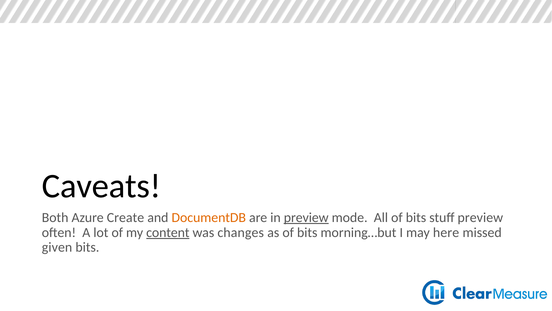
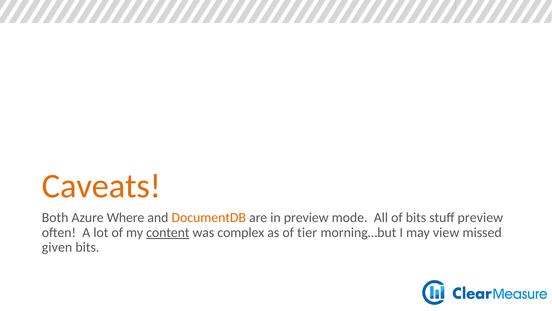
Caveats colour: black -> orange
Create: Create -> Where
preview at (306, 217) underline: present -> none
changes: changes -> complex
as of bits: bits -> tier
here: here -> view
